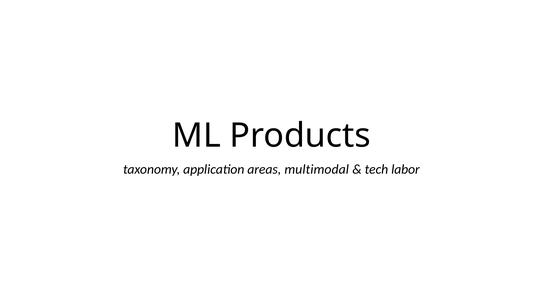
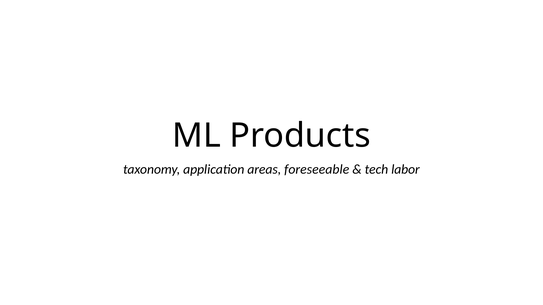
multimodal: multimodal -> foreseeable
